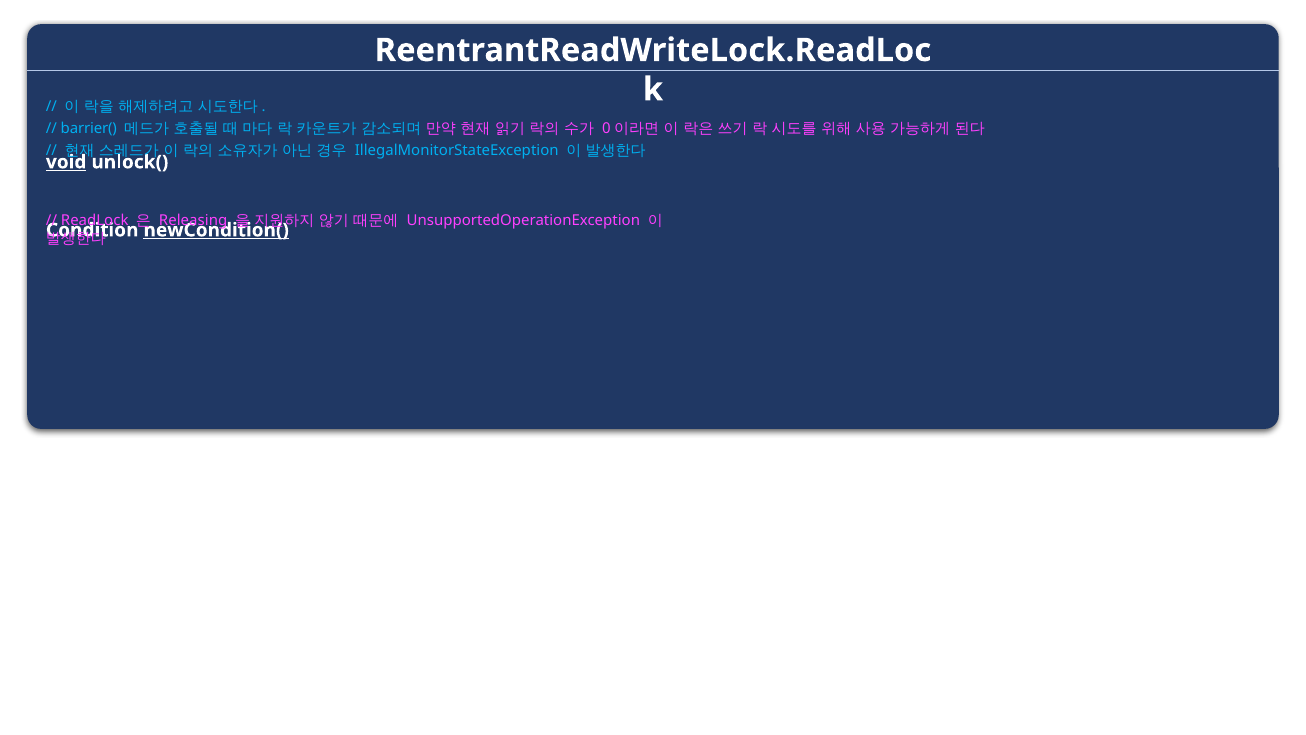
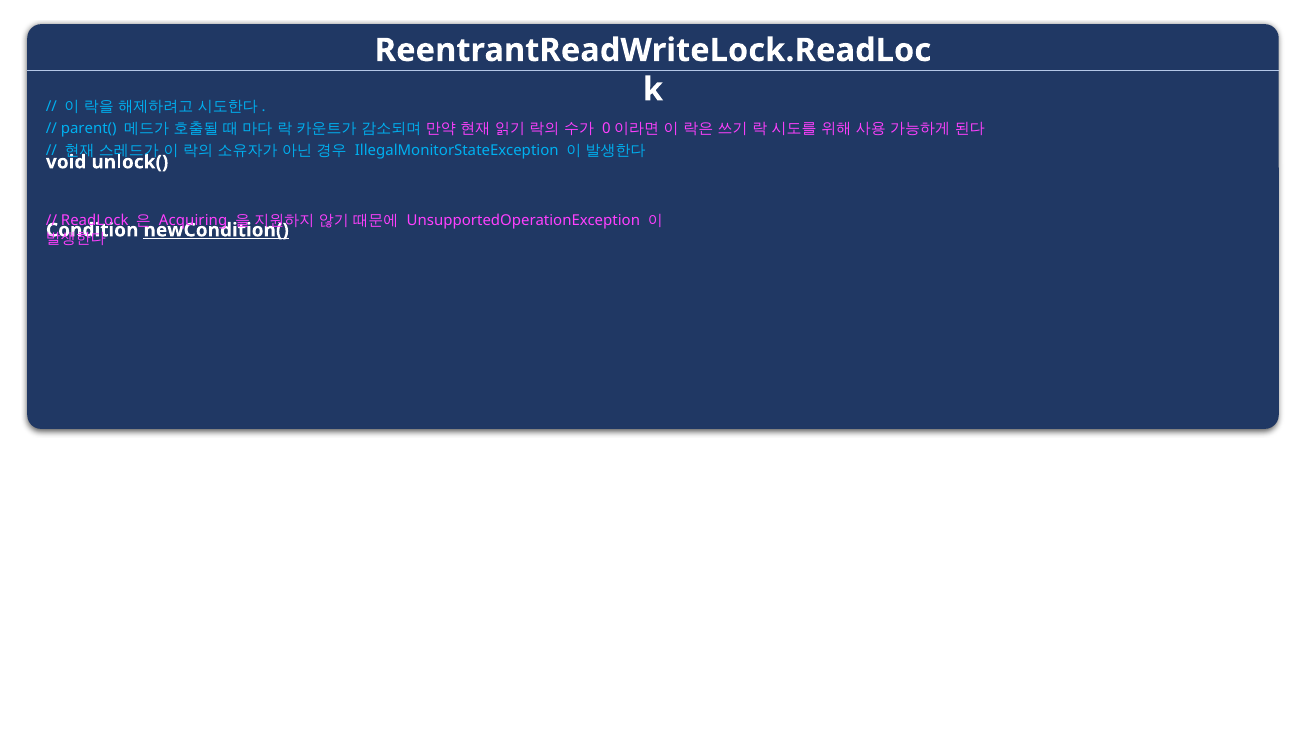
barrier(: barrier( -> parent(
void underline: present -> none
Releasing: Releasing -> Acquiring
